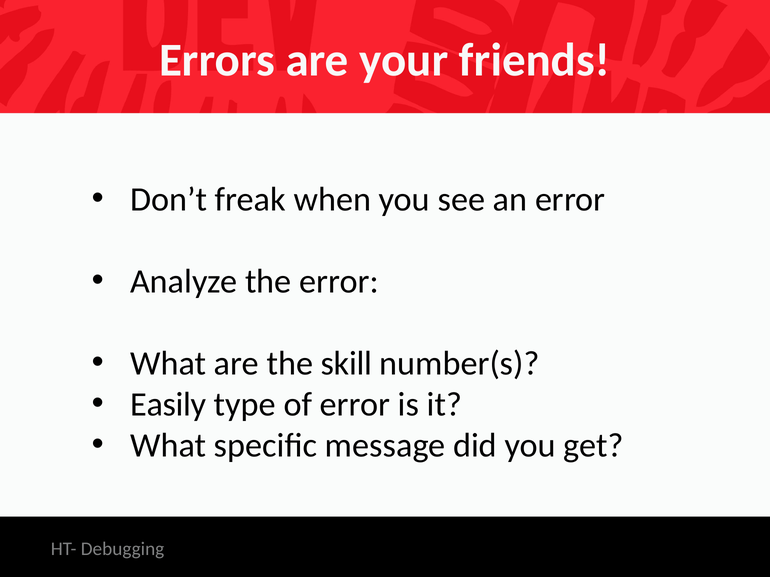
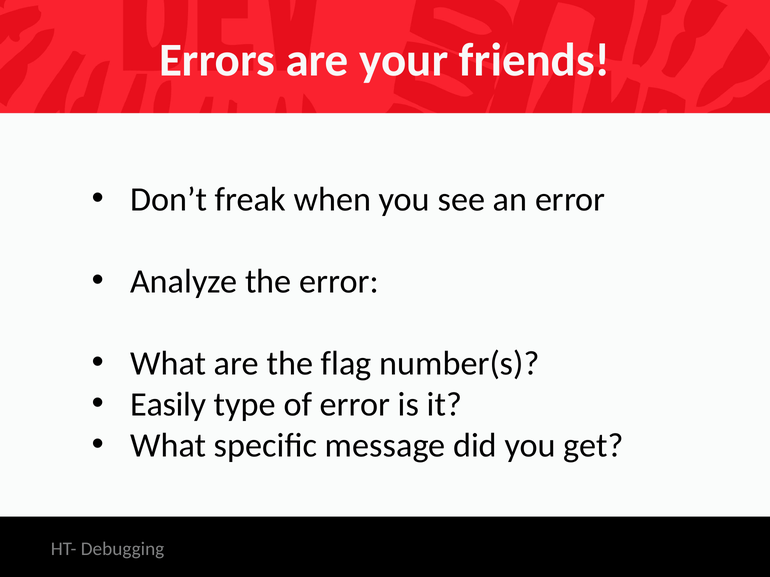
skill: skill -> flag
